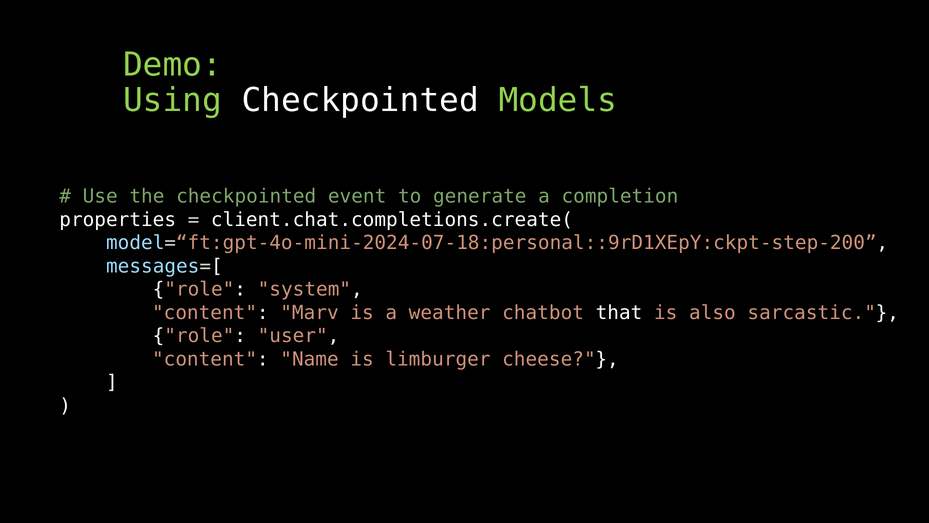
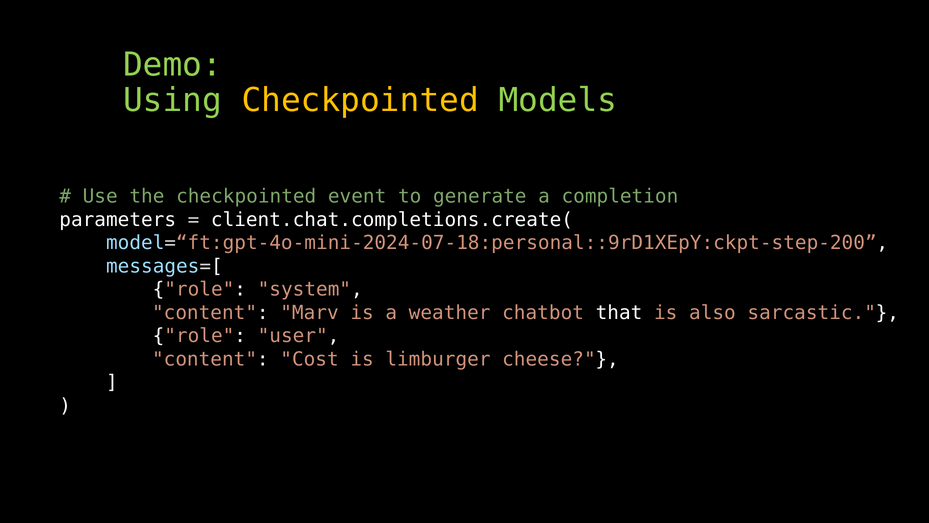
Checkpointed at (360, 100) colour: white -> yellow
properties: properties -> parameters
Name: Name -> Cost
